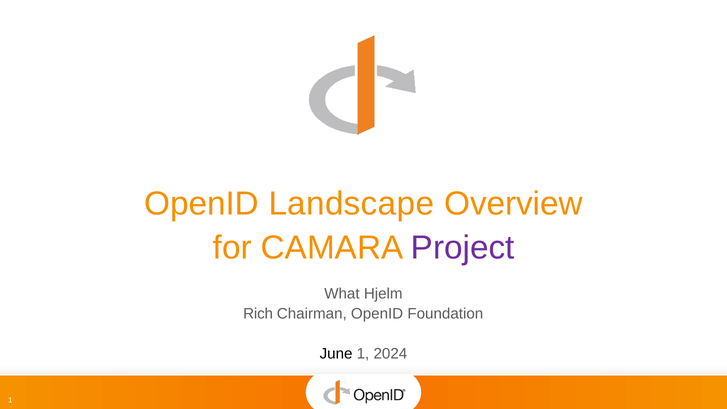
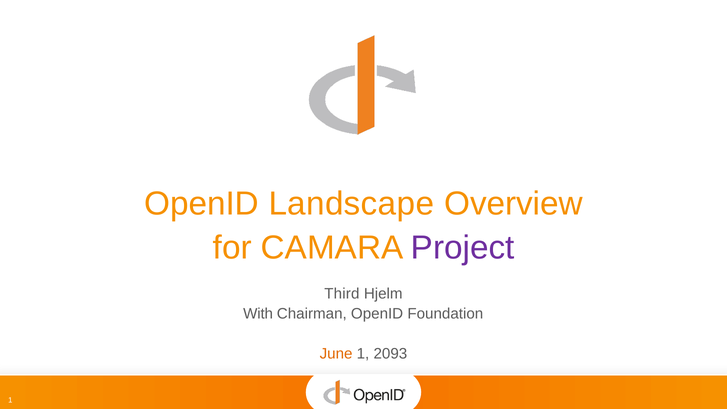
What: What -> Third
Rich: Rich -> With
June colour: black -> orange
2024: 2024 -> 2093
